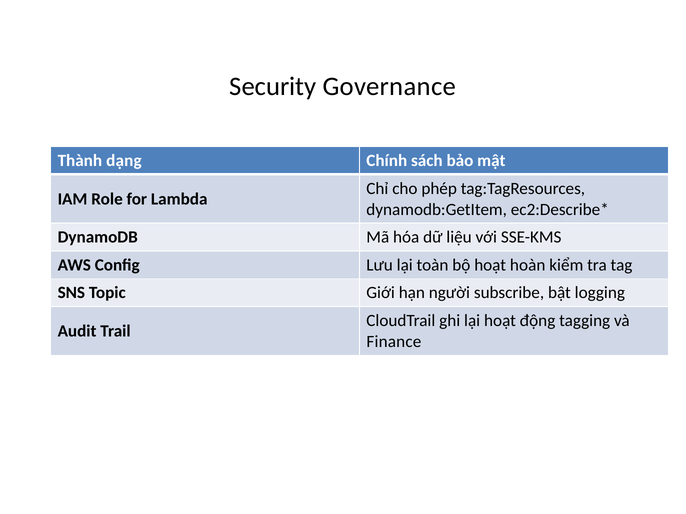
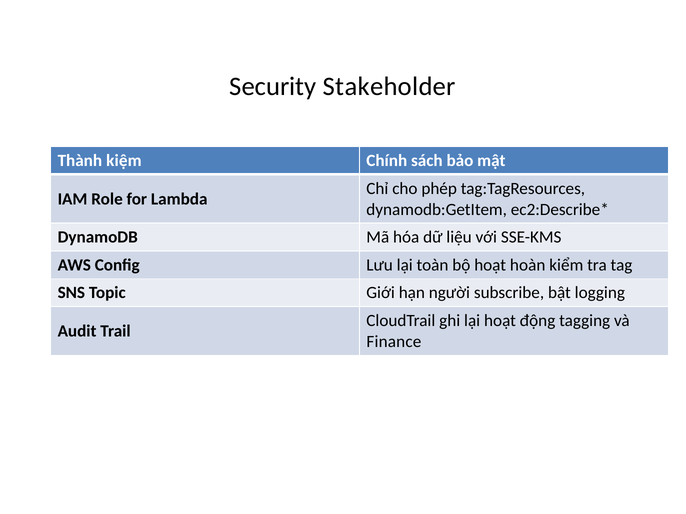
Governance: Governance -> Stakeholder
dạng: dạng -> kiệm
